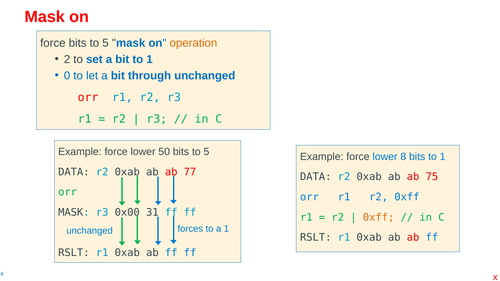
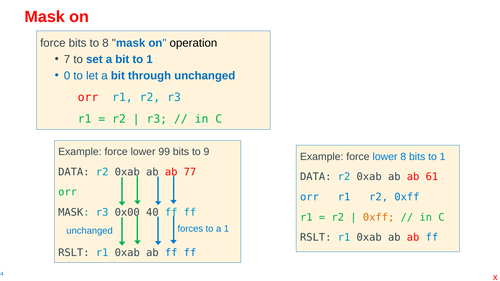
force bits to 5: 5 -> 8
operation colour: orange -> black
2: 2 -> 7
50: 50 -> 99
5 at (206, 152): 5 -> 9
75: 75 -> 61
31: 31 -> 40
